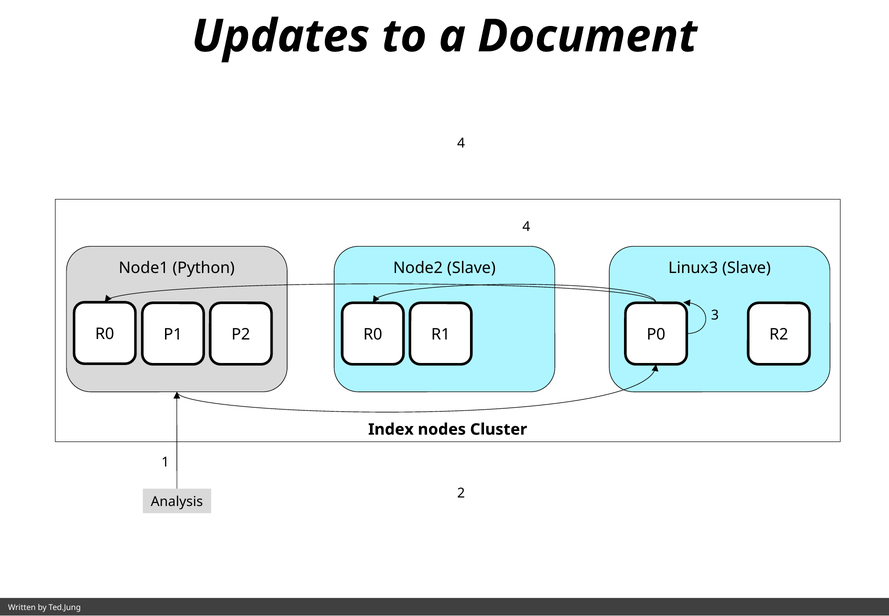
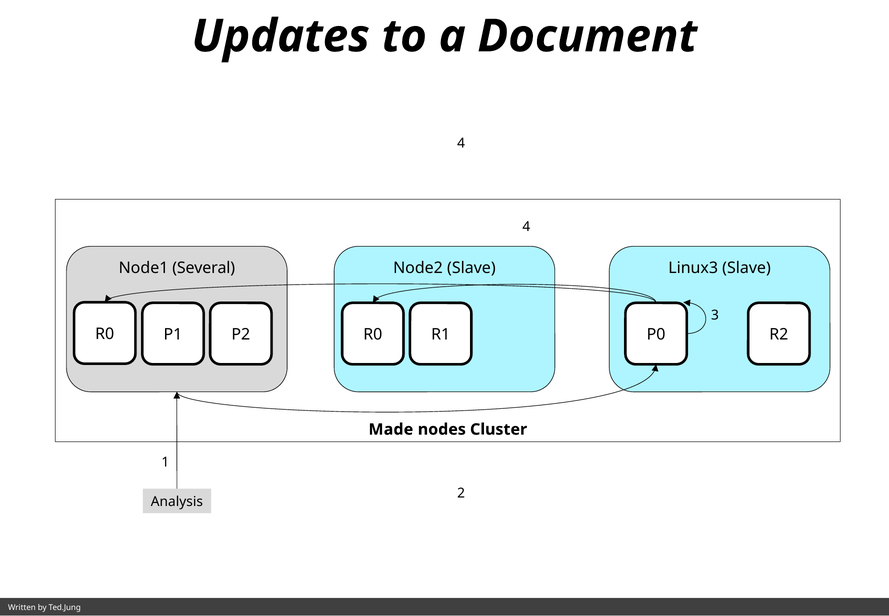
Python: Python -> Several
Index: Index -> Made
